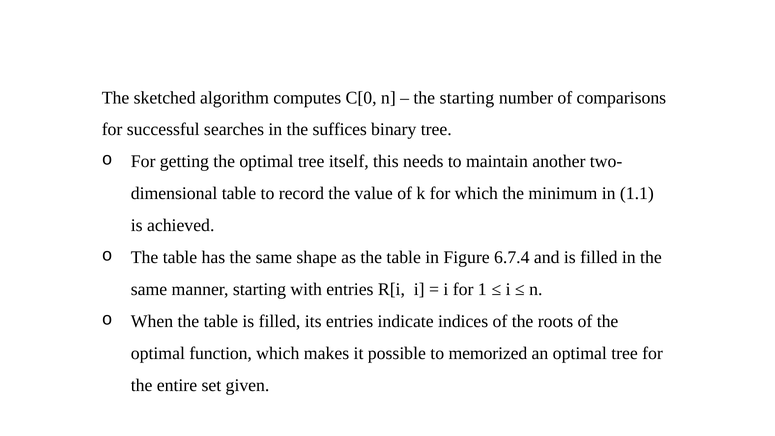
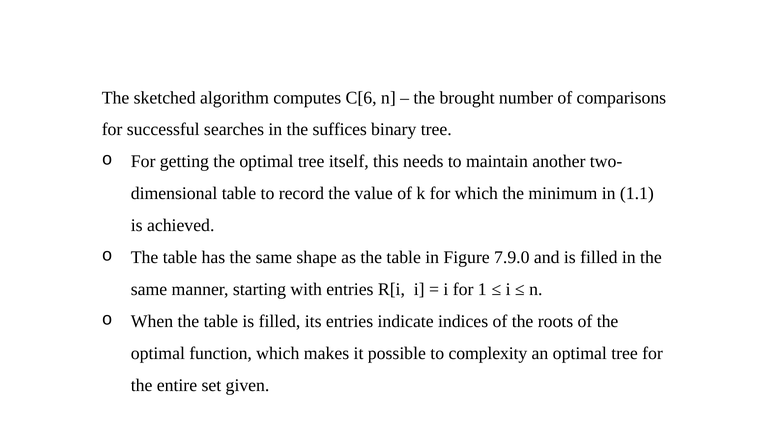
C[0: C[0 -> C[6
the starting: starting -> brought
6.7.4: 6.7.4 -> 7.9.0
memorized: memorized -> complexity
